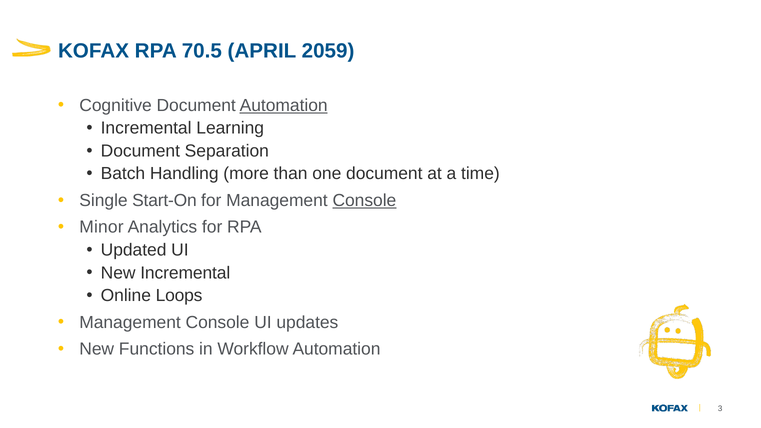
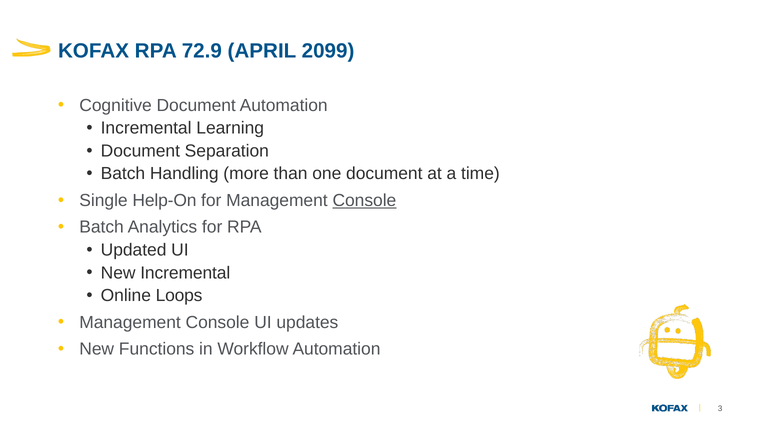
70.5: 70.5 -> 72.9
2059: 2059 -> 2099
Automation at (284, 105) underline: present -> none
Start-On: Start-On -> Help-On
Minor at (101, 227): Minor -> Batch
